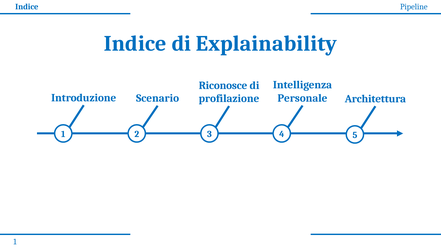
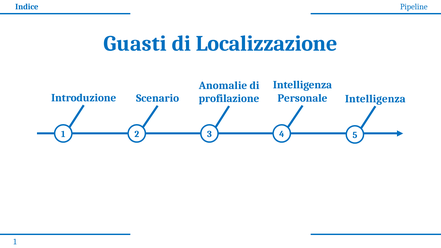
Indice at (135, 44): Indice -> Guasti
Explainability: Explainability -> Localizzazione
Riconosce: Riconosce -> Anomalie
Architettura at (375, 99): Architettura -> Intelligenza
